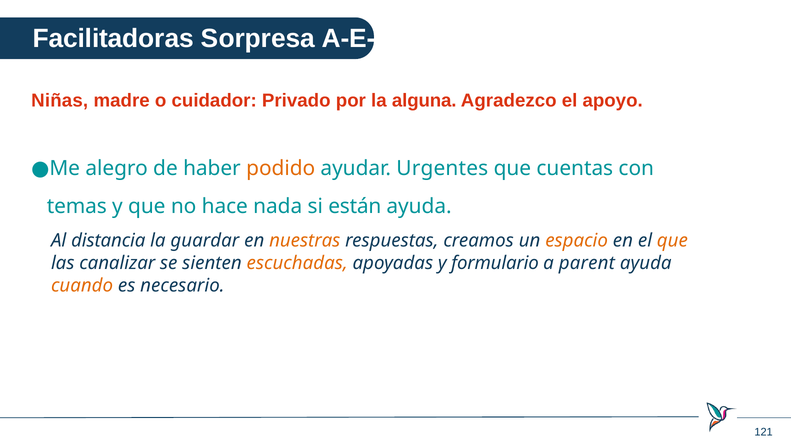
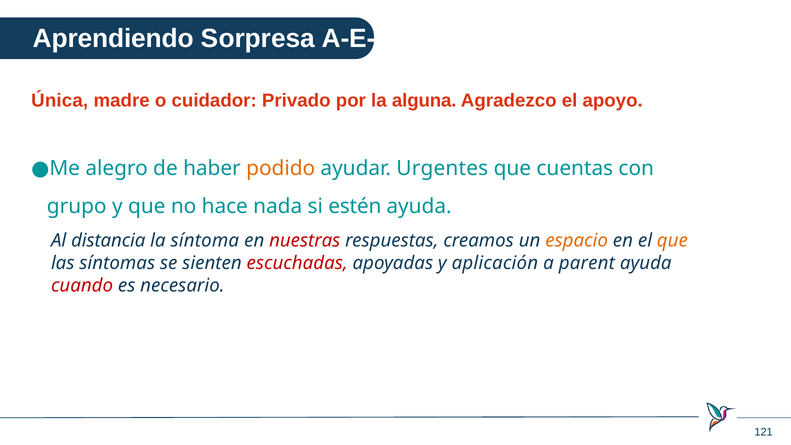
Facilitadoras: Facilitadoras -> Aprendiendo
Niñas: Niñas -> Única
temas: temas -> grupo
están: están -> estén
guardar: guardar -> síntoma
nuestras colour: orange -> red
canalizar: canalizar -> síntomas
escuchadas colour: orange -> red
formulario: formulario -> aplicación
cuando colour: orange -> red
